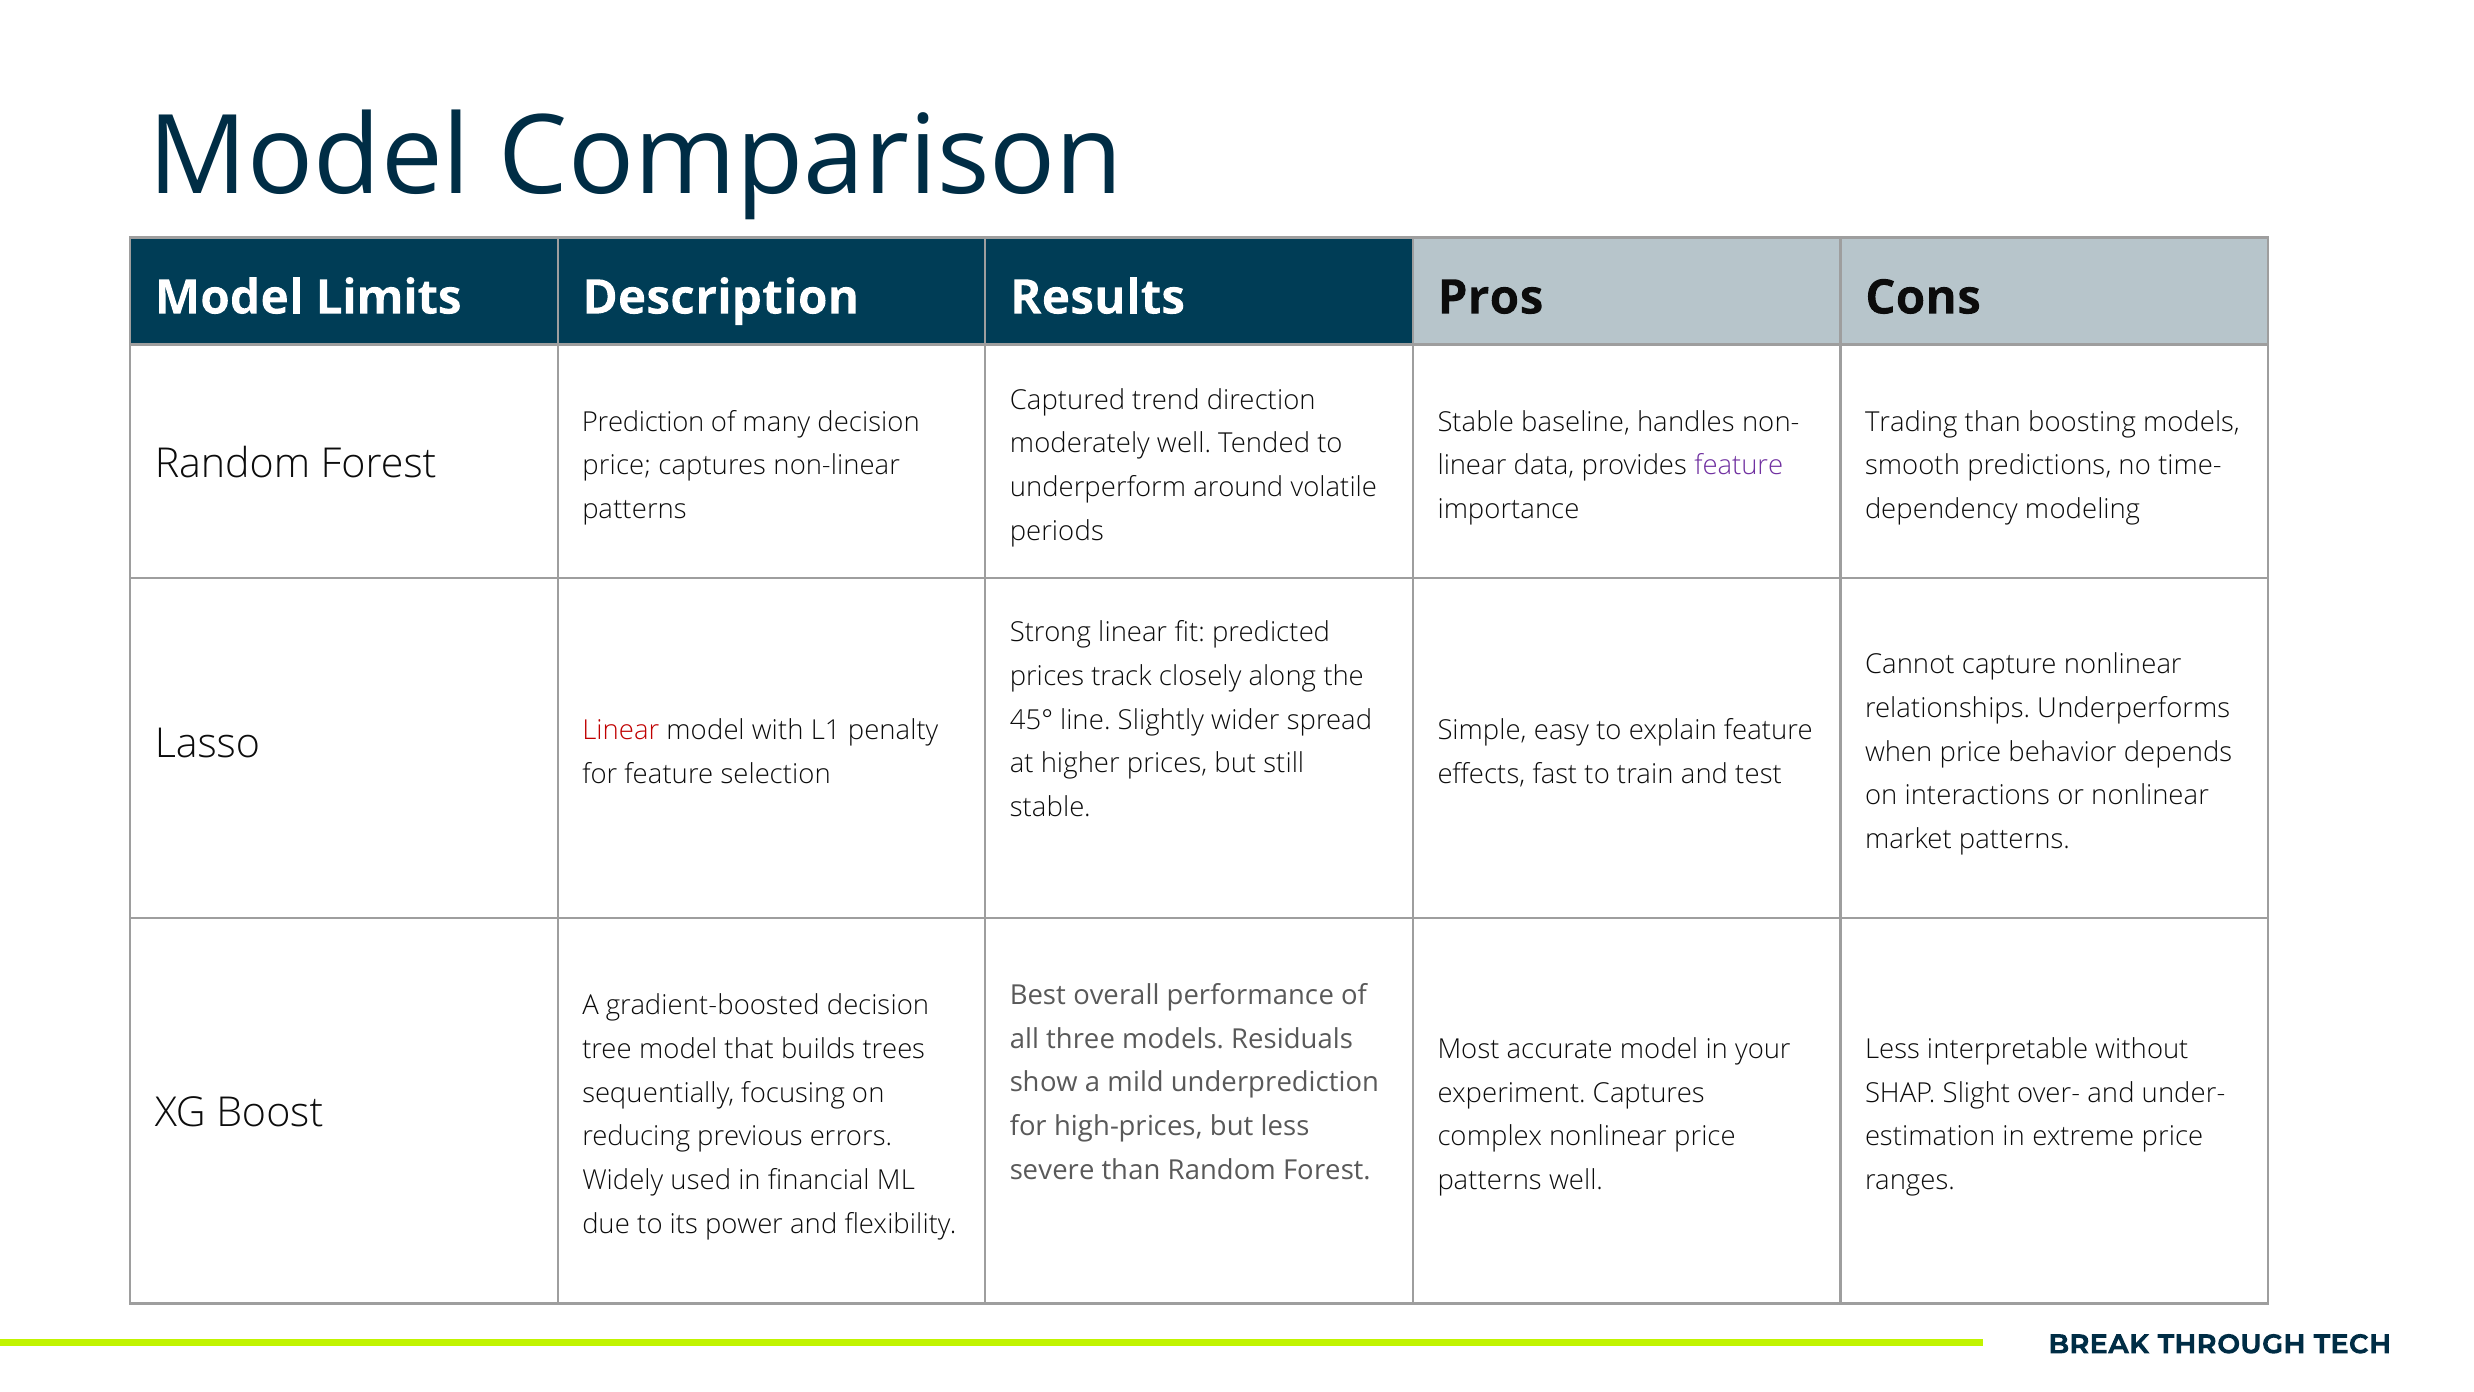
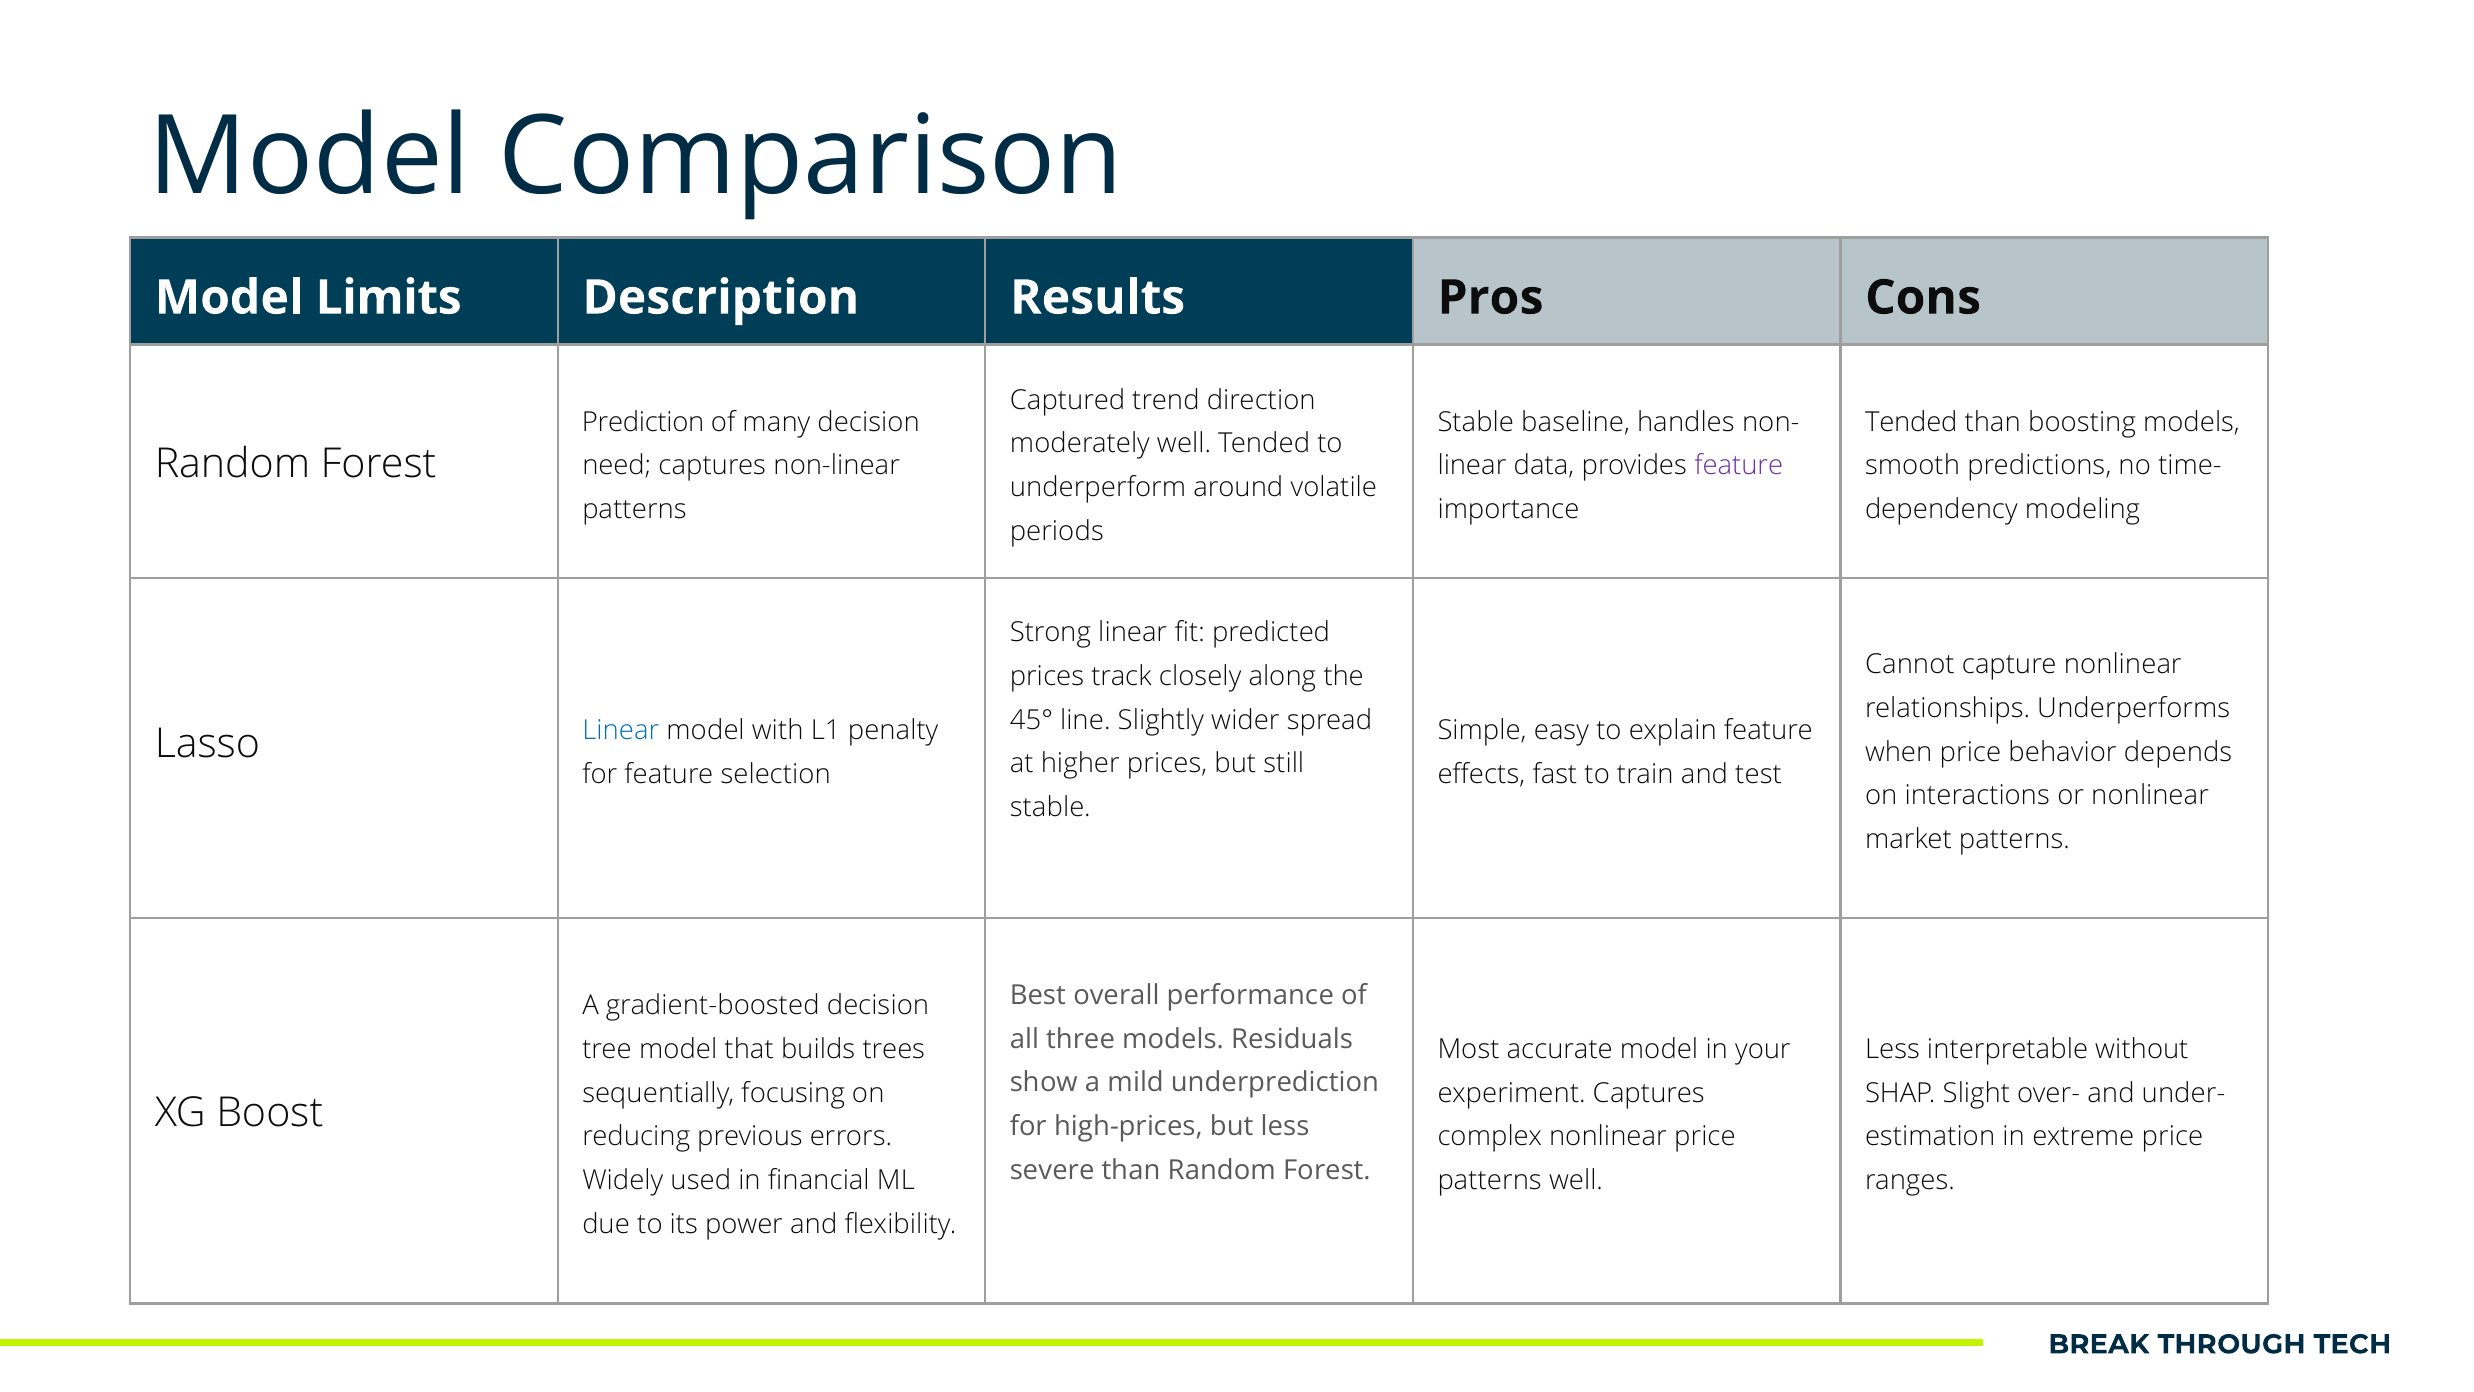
Trading at (1911, 422): Trading -> Tended
price at (617, 466): price -> need
Linear at (621, 730) colour: red -> blue
